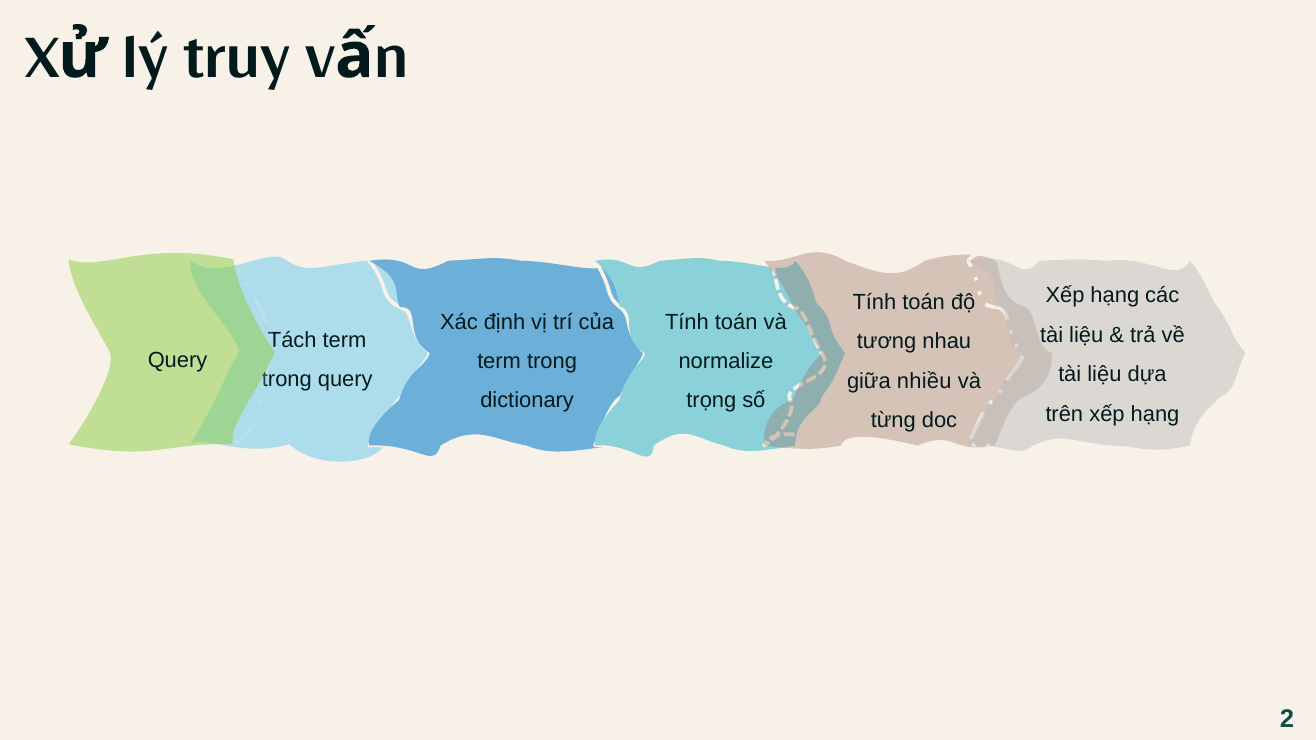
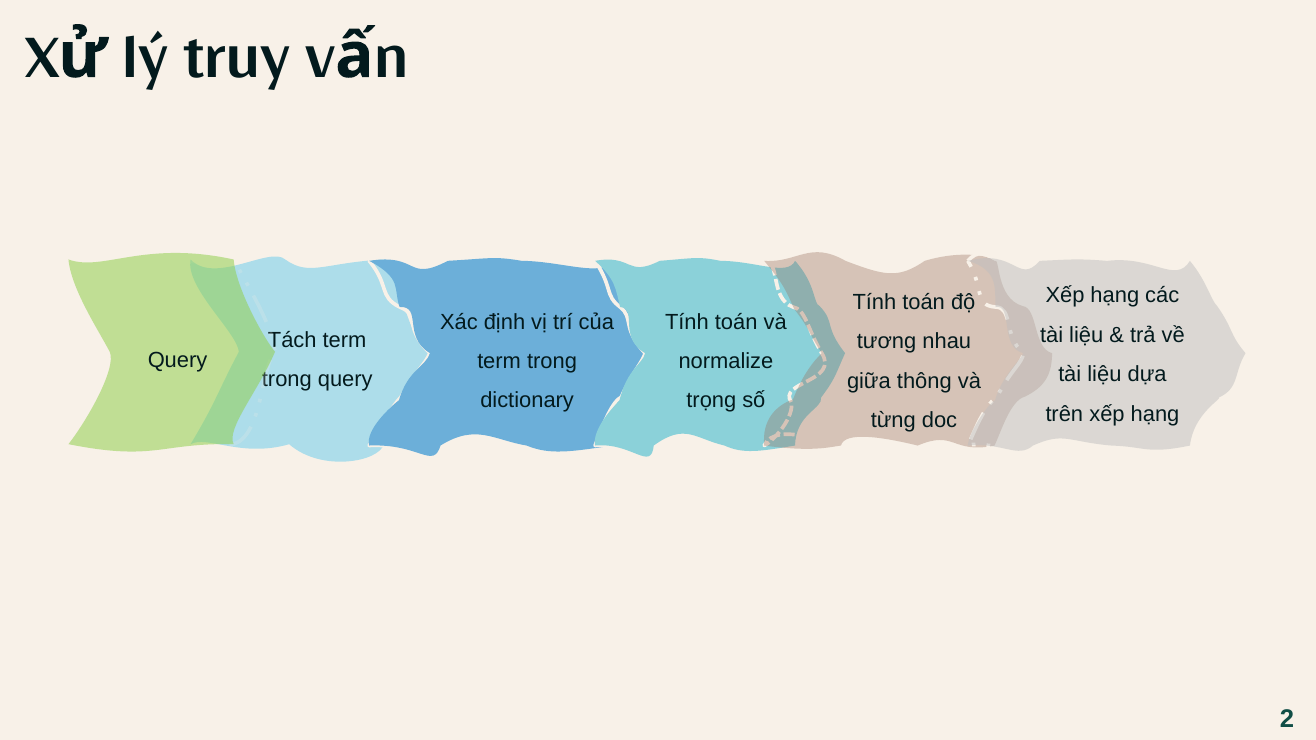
nhiều: nhiều -> thông
